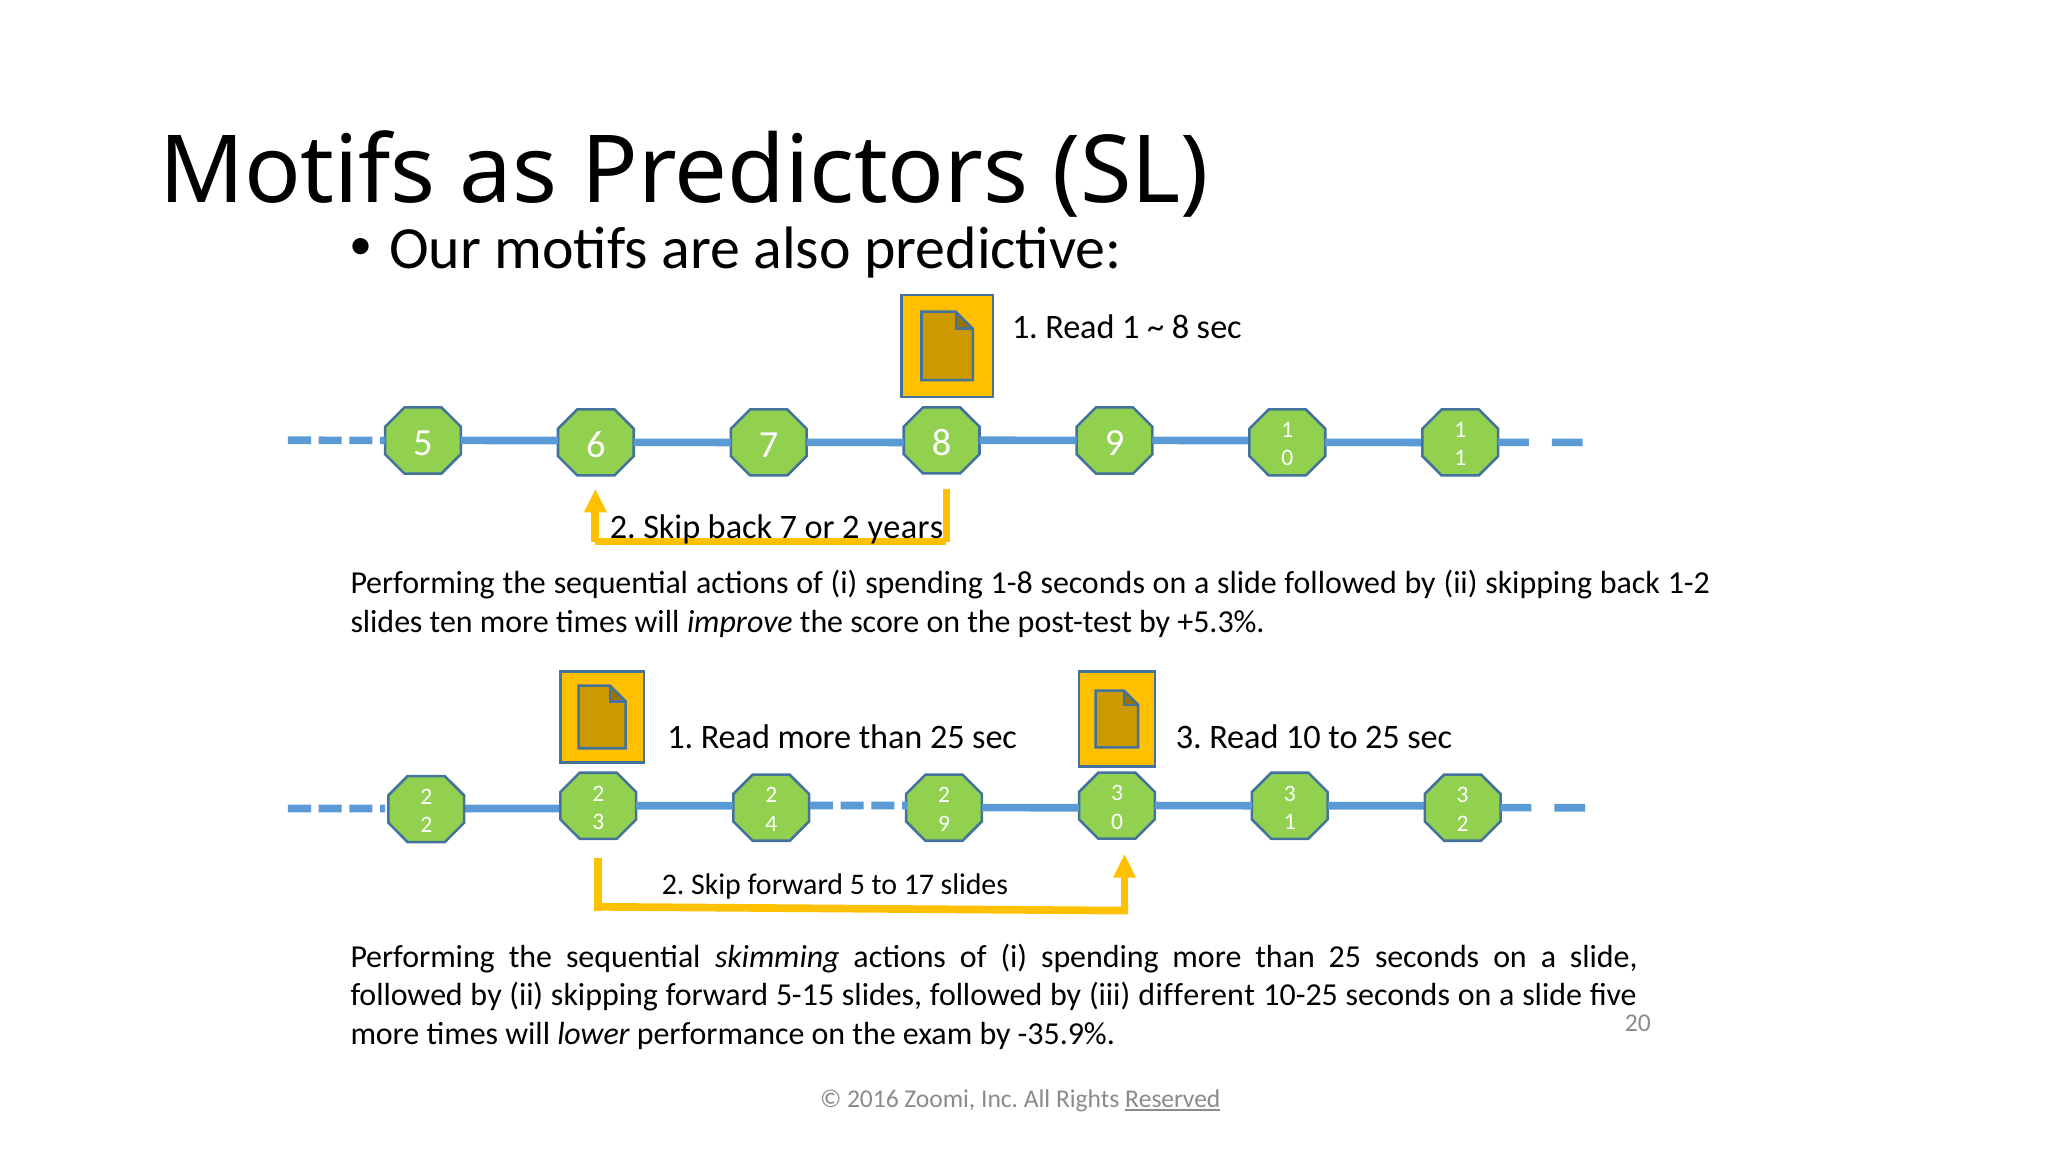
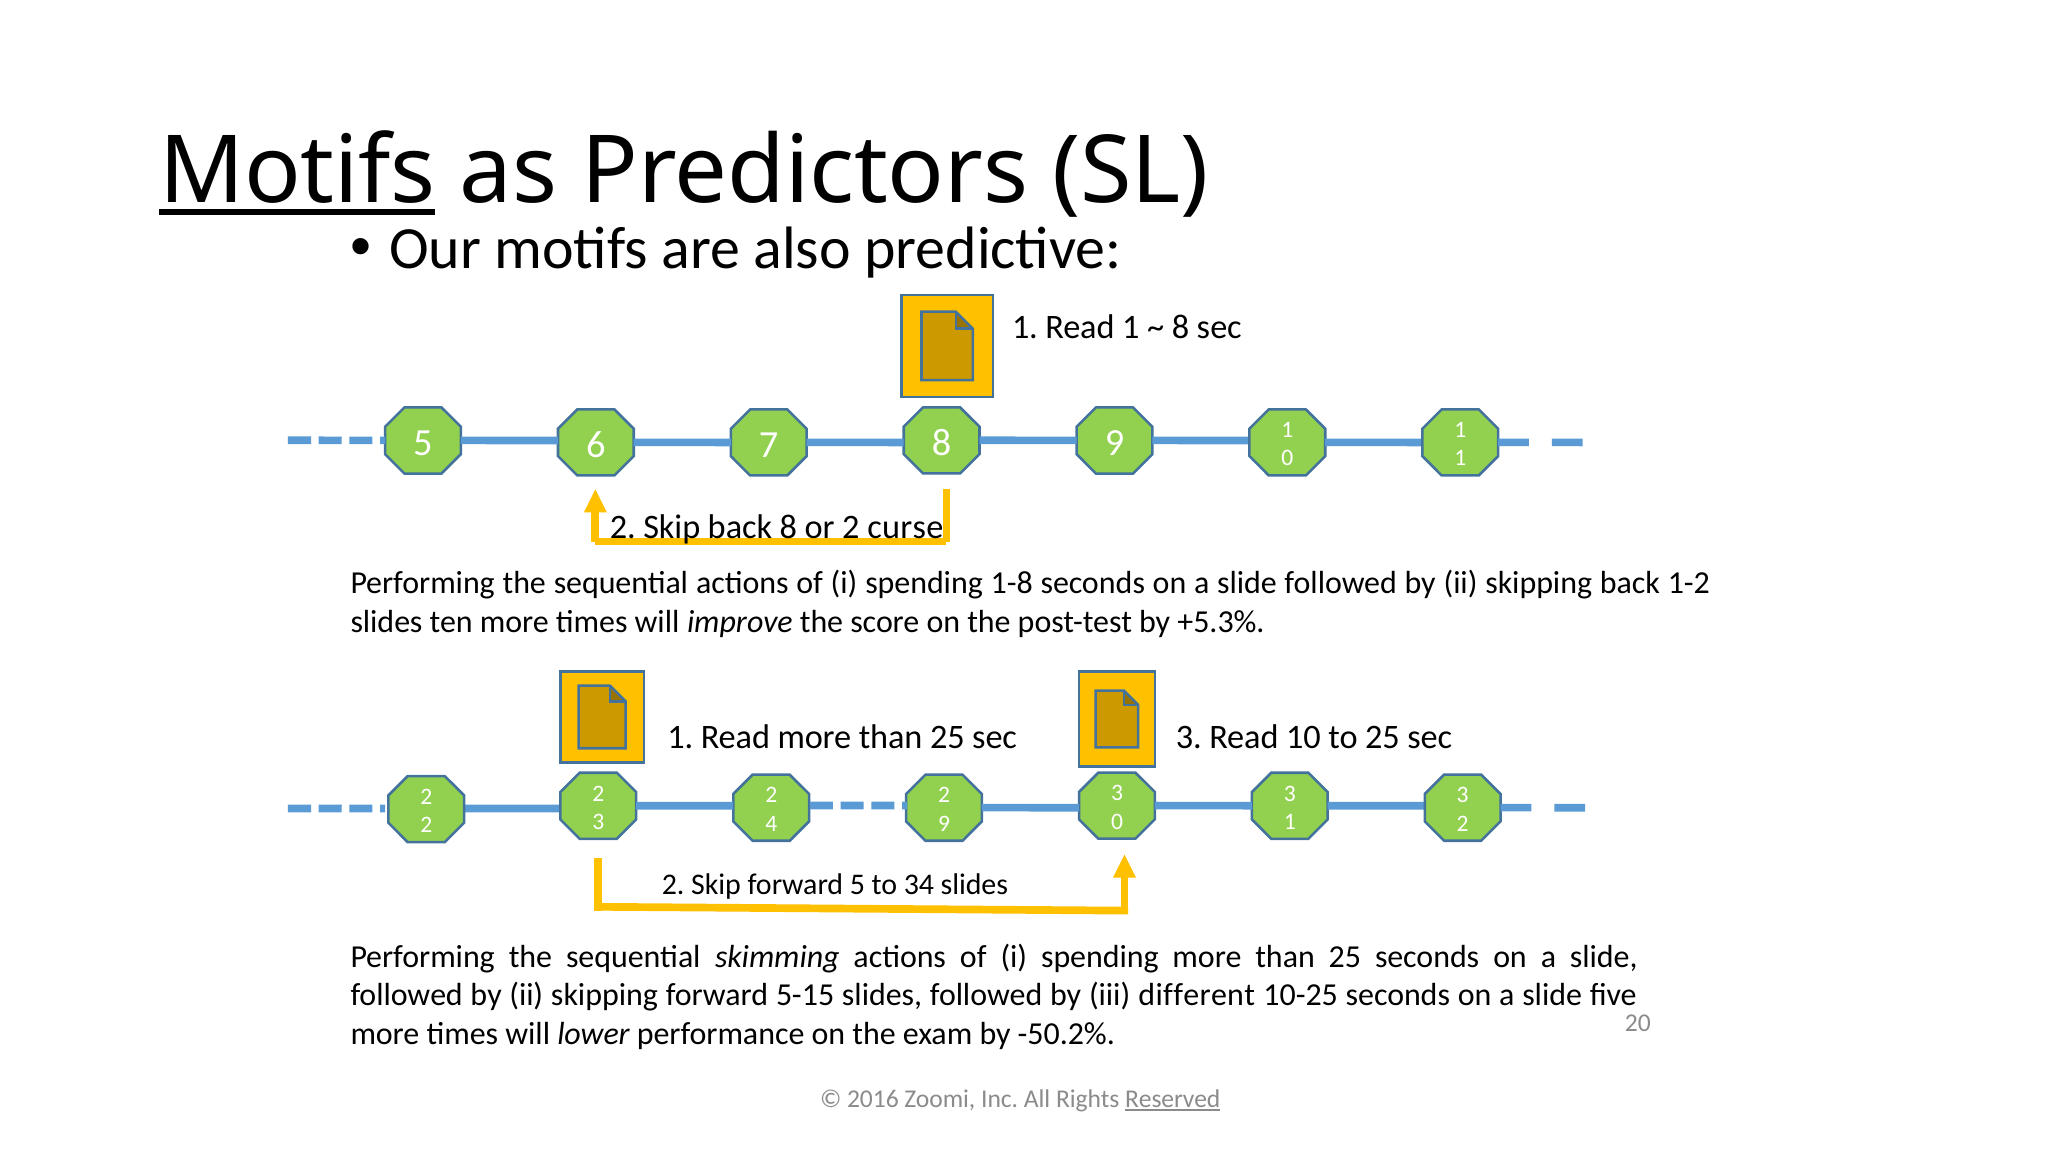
Motifs at (297, 172) underline: none -> present
back 7: 7 -> 8
years: years -> curse
17: 17 -> 34
-35.9%: -35.9% -> -50.2%
